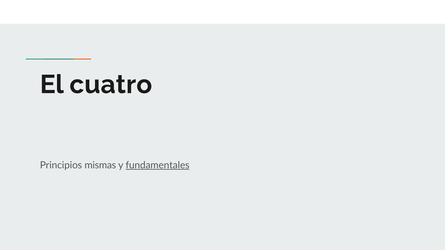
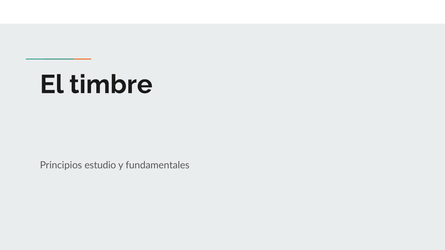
cuatro: cuatro -> timbre
mismas: mismas -> estudio
fundamentales underline: present -> none
